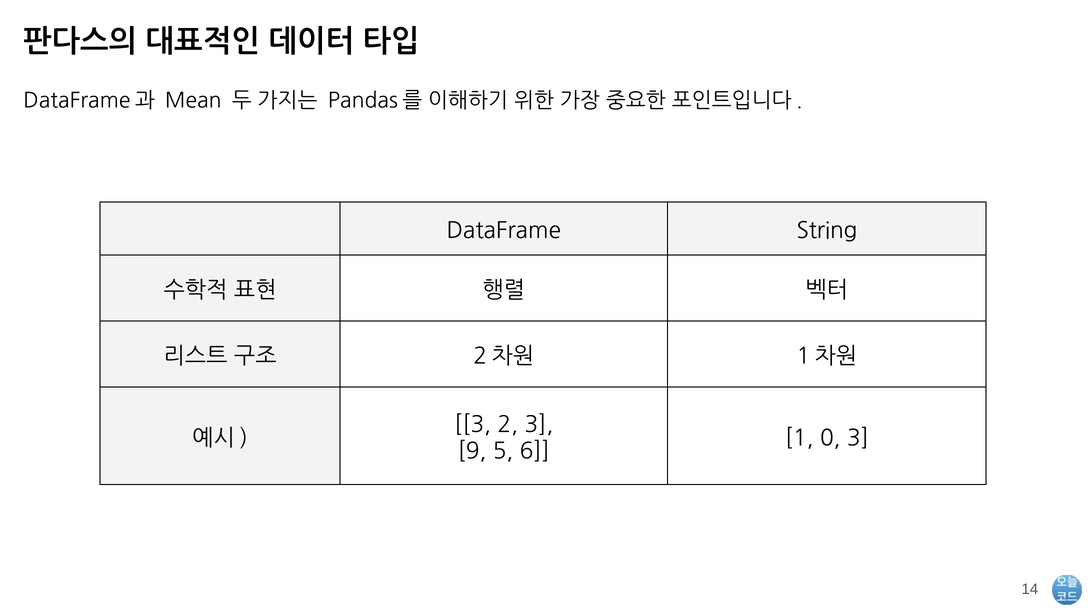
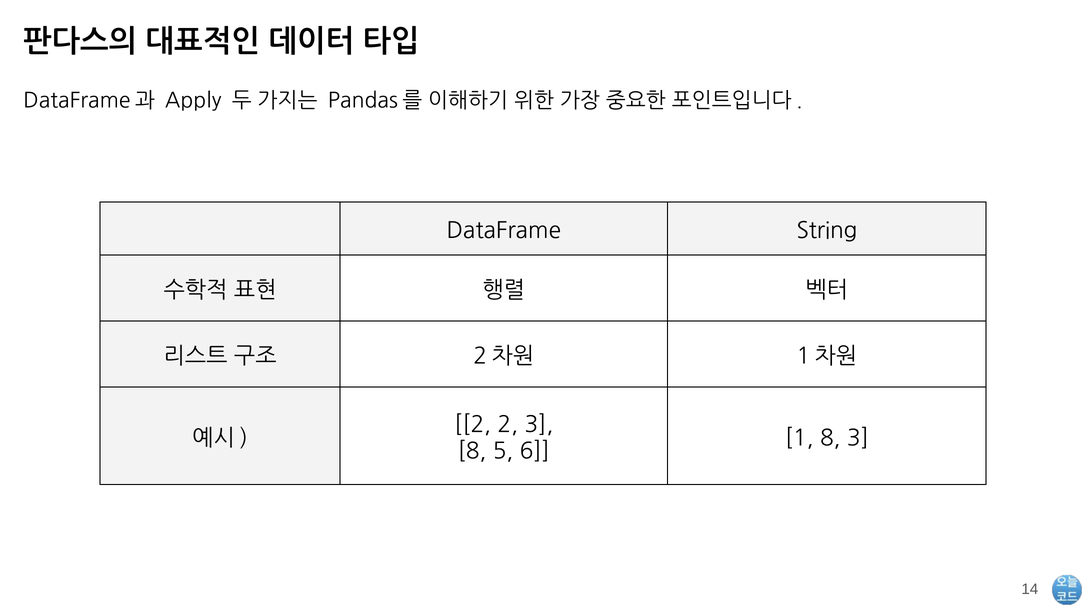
Mean: Mean -> Apply
3 at (473, 425): 3 -> 2
1 0: 0 -> 8
9 at (472, 451): 9 -> 8
